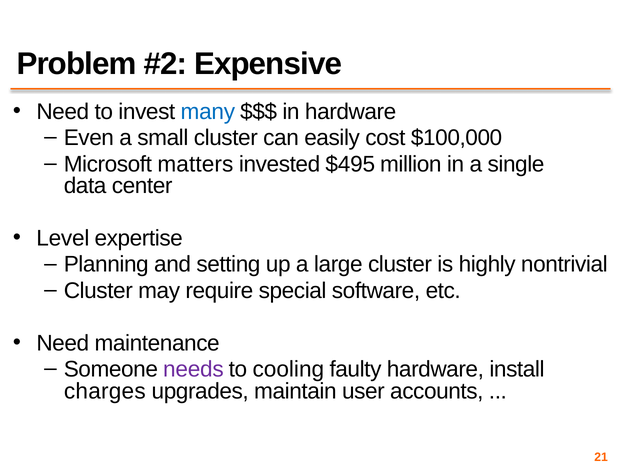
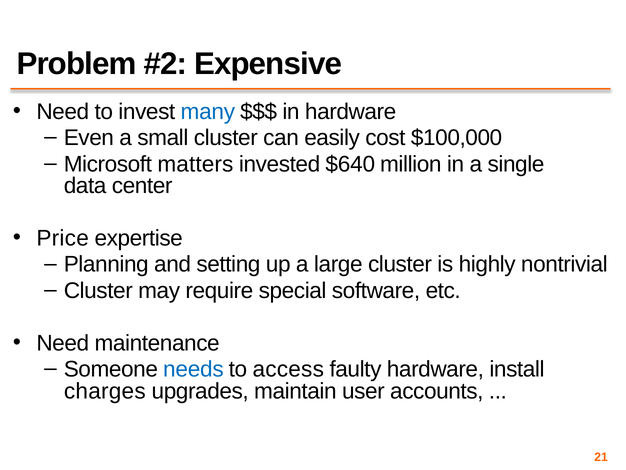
$495: $495 -> $640
Level: Level -> Price
needs colour: purple -> blue
cooling: cooling -> access
